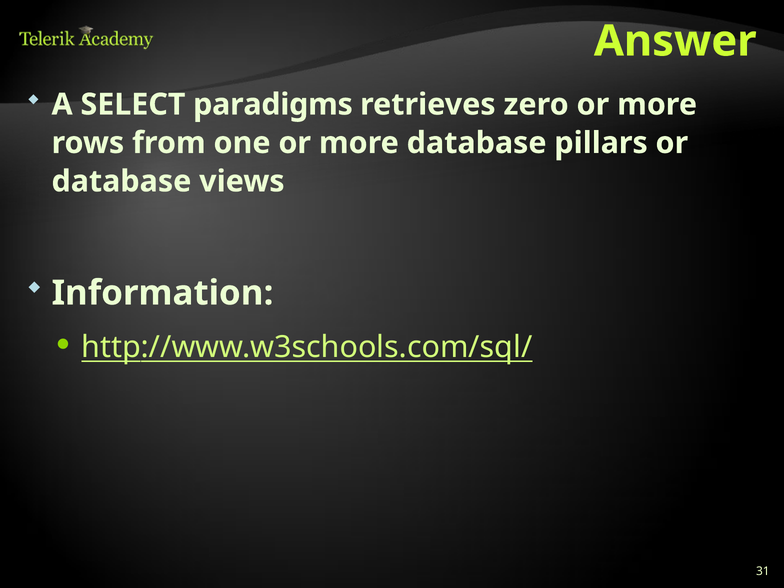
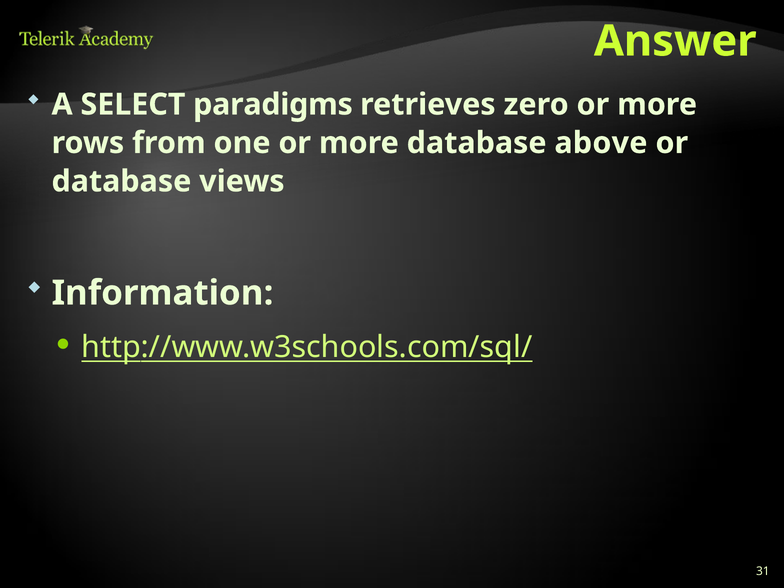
pillars: pillars -> above
